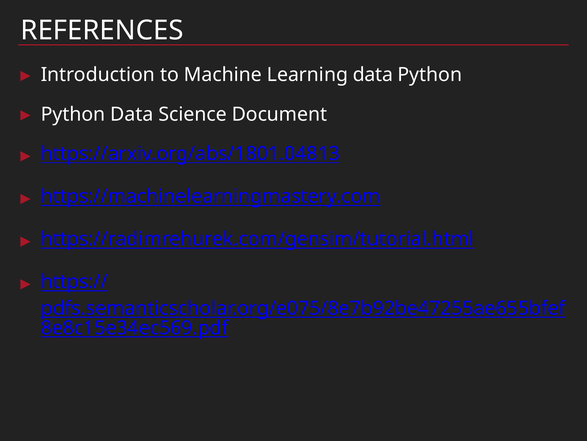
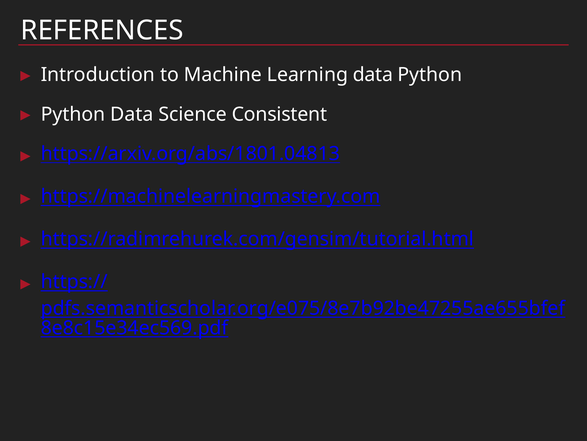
Document: Document -> Consistent
